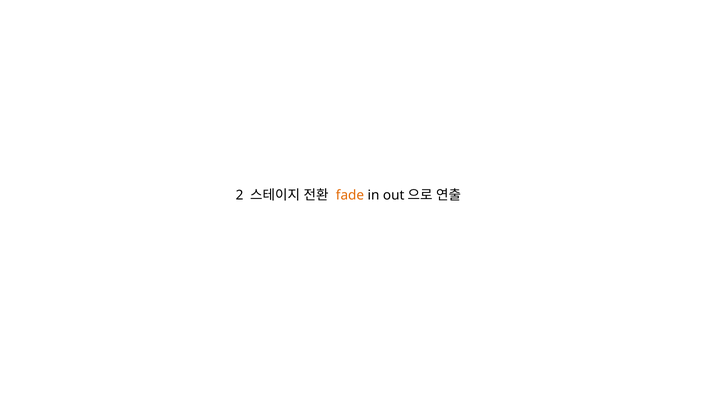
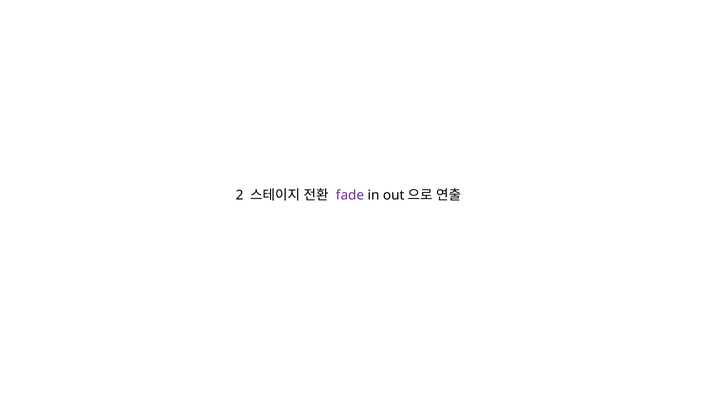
fade colour: orange -> purple
